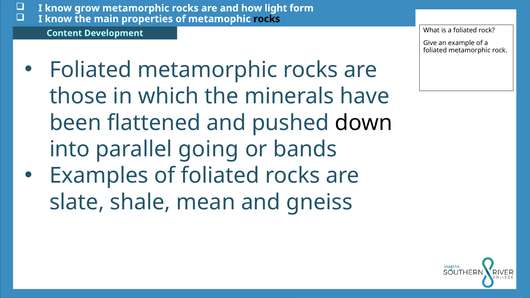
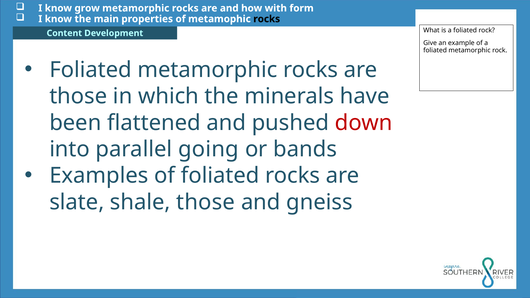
light: light -> with
down colour: black -> red
shale mean: mean -> those
